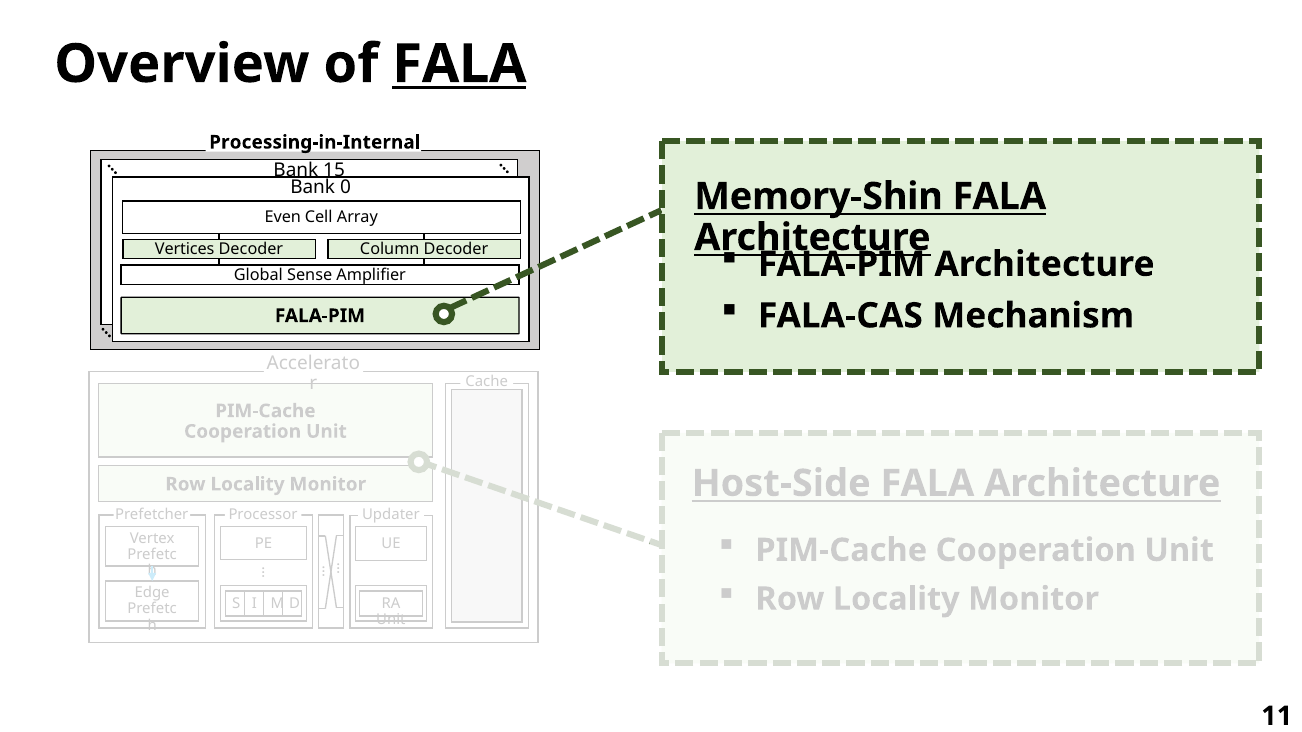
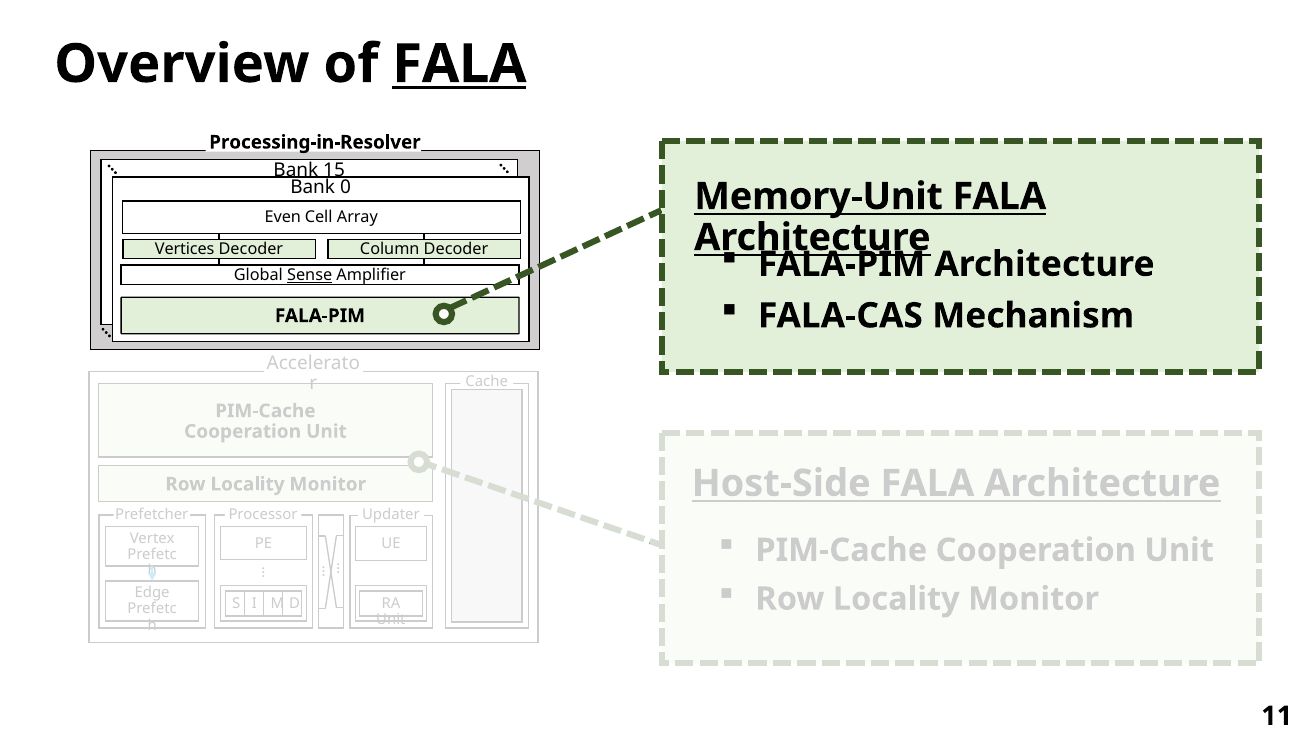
Processing-in-Internal: Processing-in-Internal -> Processing-in-Resolver
Memory-Shin: Memory-Shin -> Memory-Unit
Sense at (310, 276) underline: none -> present
